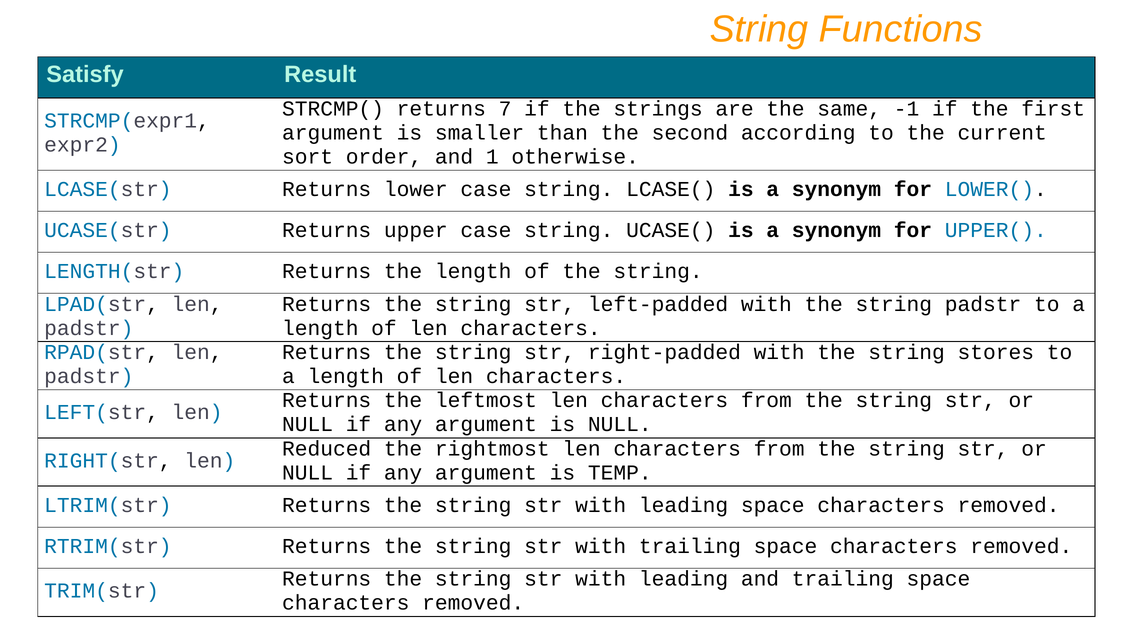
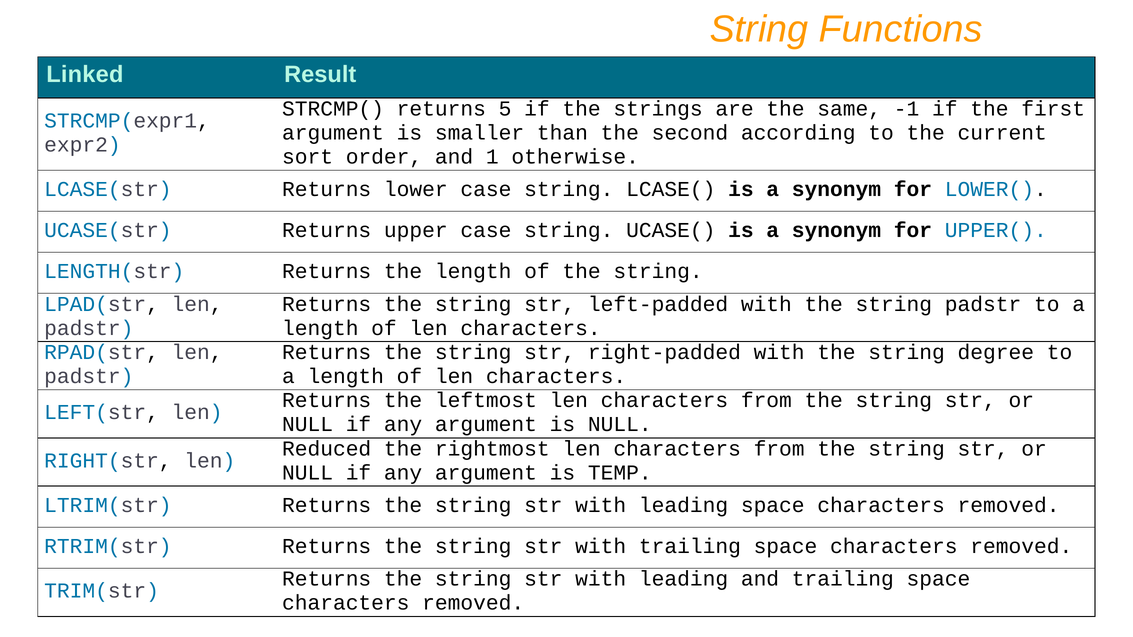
Satisfy: Satisfy -> Linked
7: 7 -> 5
stores: stores -> degree
